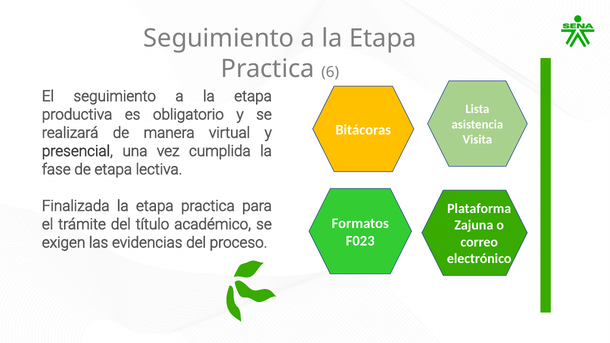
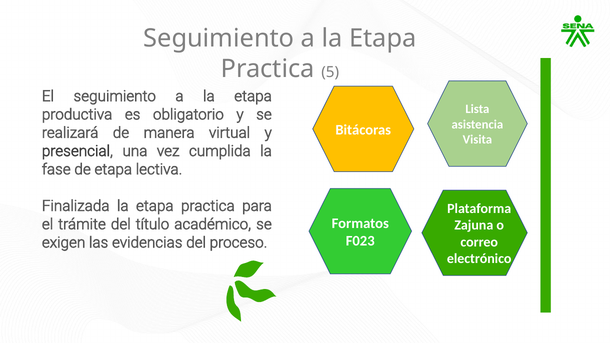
6: 6 -> 5
